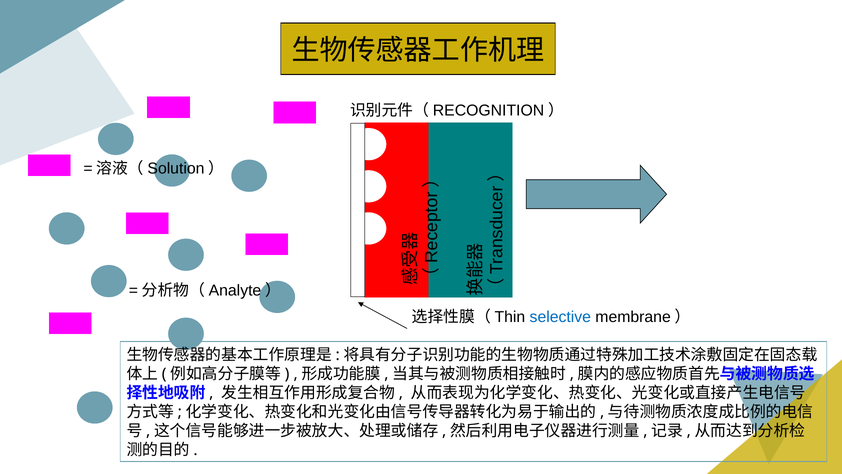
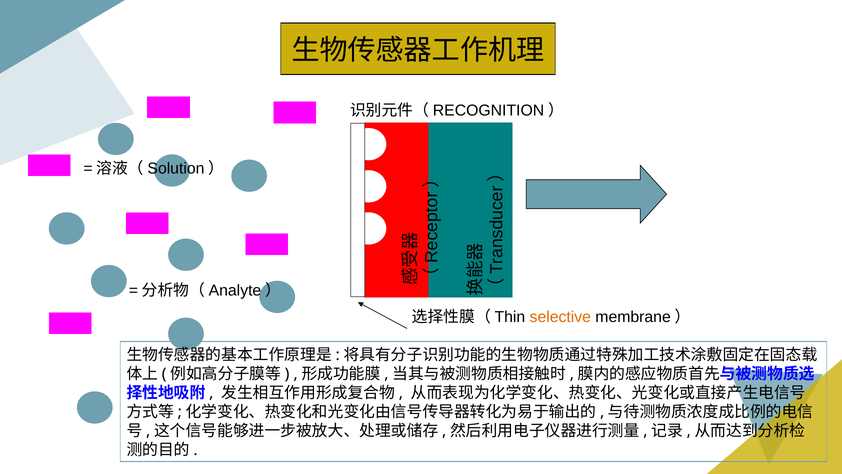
selective colour: blue -> orange
